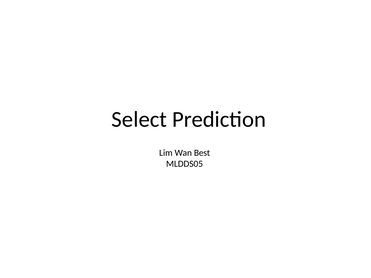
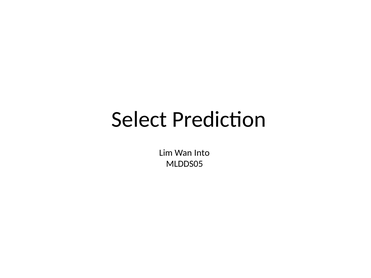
Best: Best -> Into
